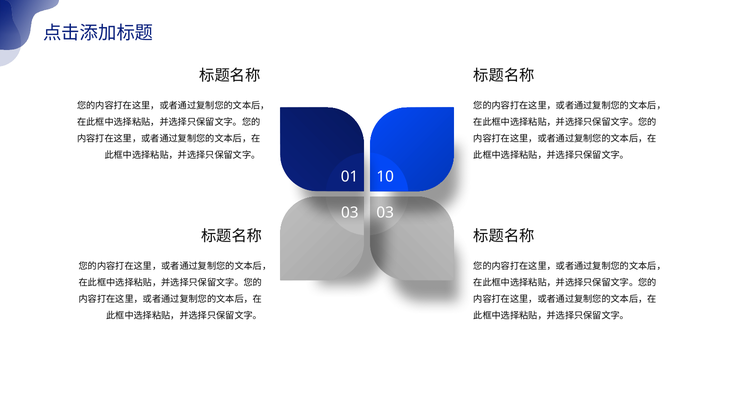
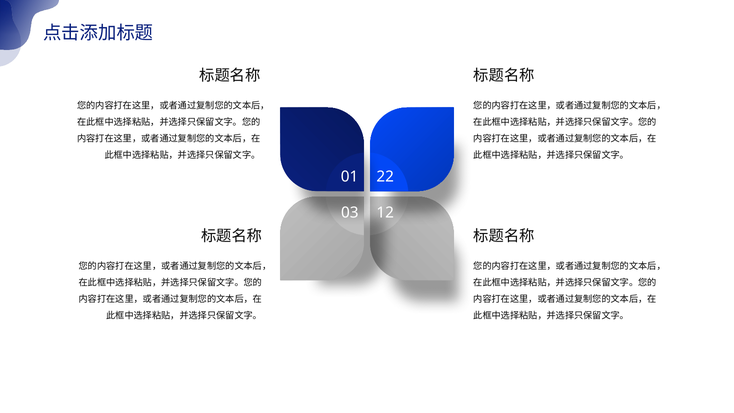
10: 10 -> 22
03 03: 03 -> 12
